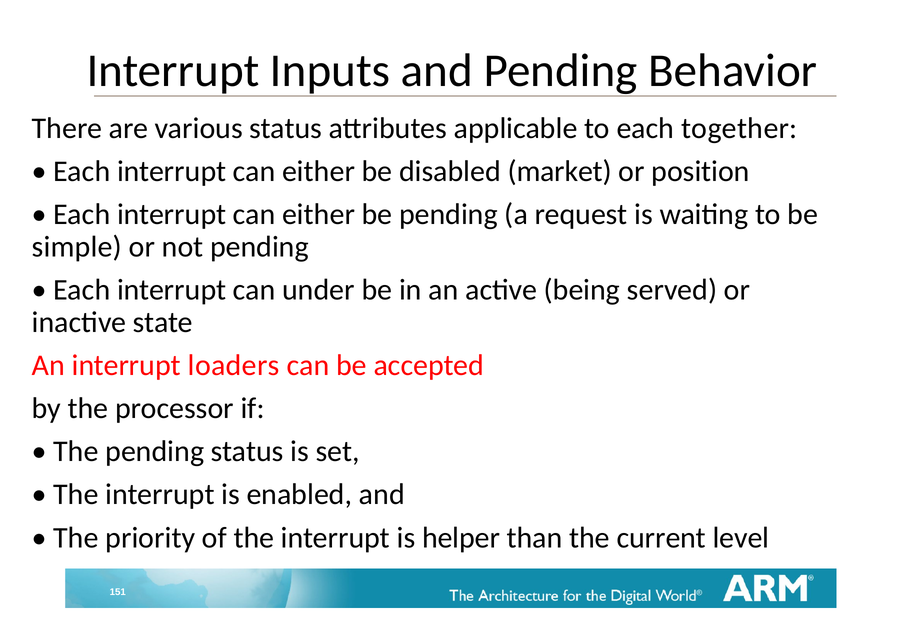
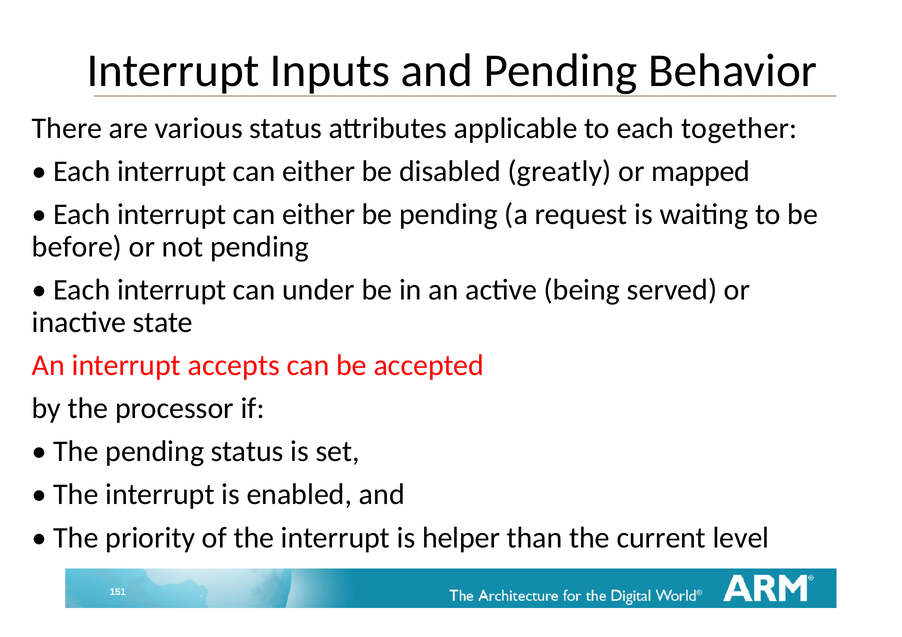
market: market -> greatly
position: position -> mapped
simple: simple -> before
loaders: loaders -> accepts
